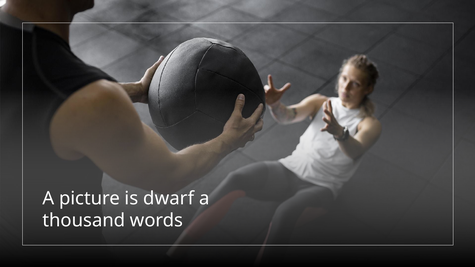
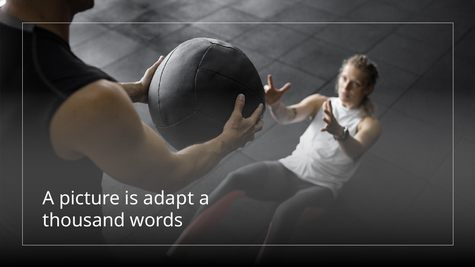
dwarf: dwarf -> adapt
